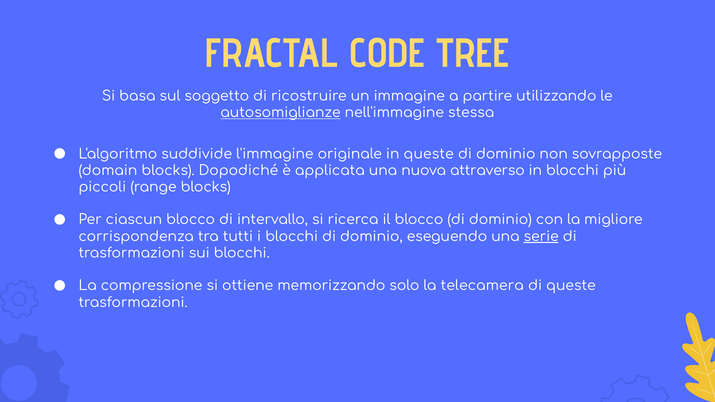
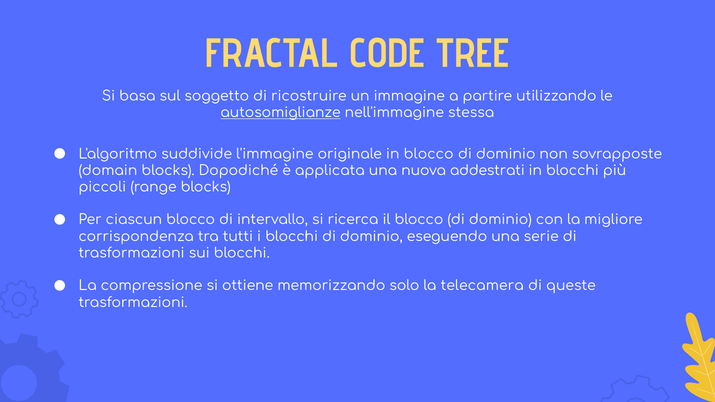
in queste: queste -> blocco
attraverso: attraverso -> addestrati
serie underline: present -> none
